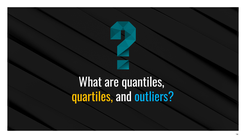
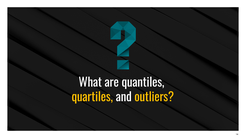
outliers colour: light blue -> yellow
